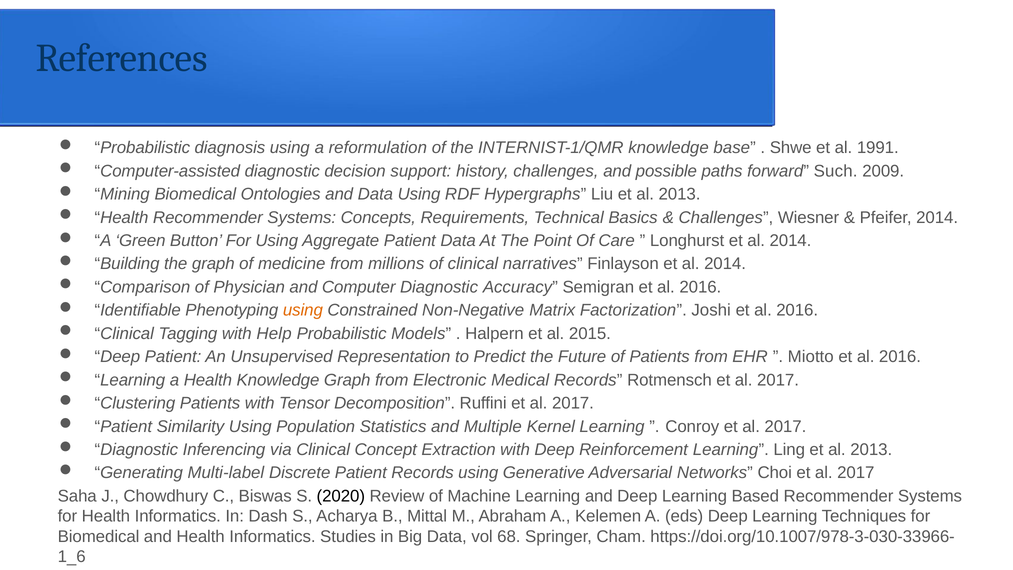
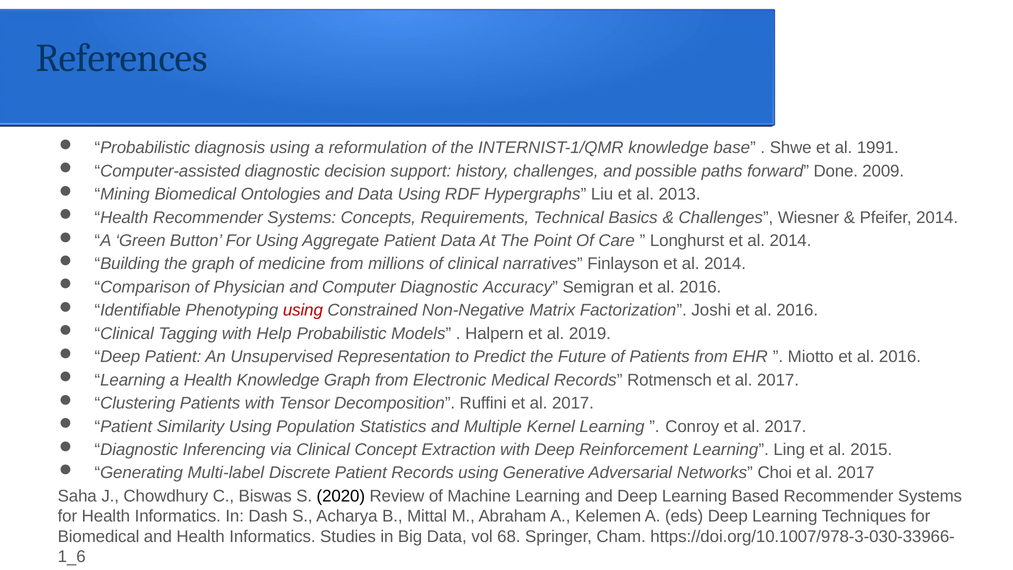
Such: Such -> Done
using at (303, 310) colour: orange -> red
2015: 2015 -> 2019
Ling et al 2013: 2013 -> 2015
